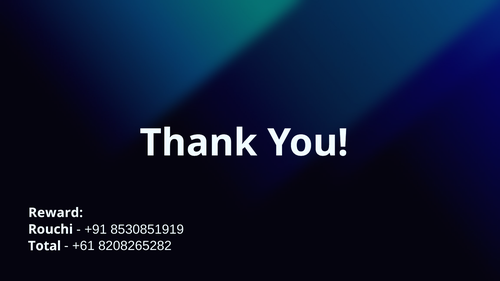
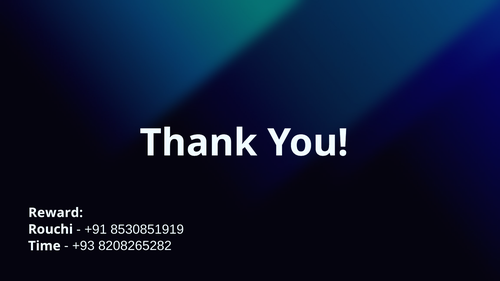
Total: Total -> Time
+61: +61 -> +93
